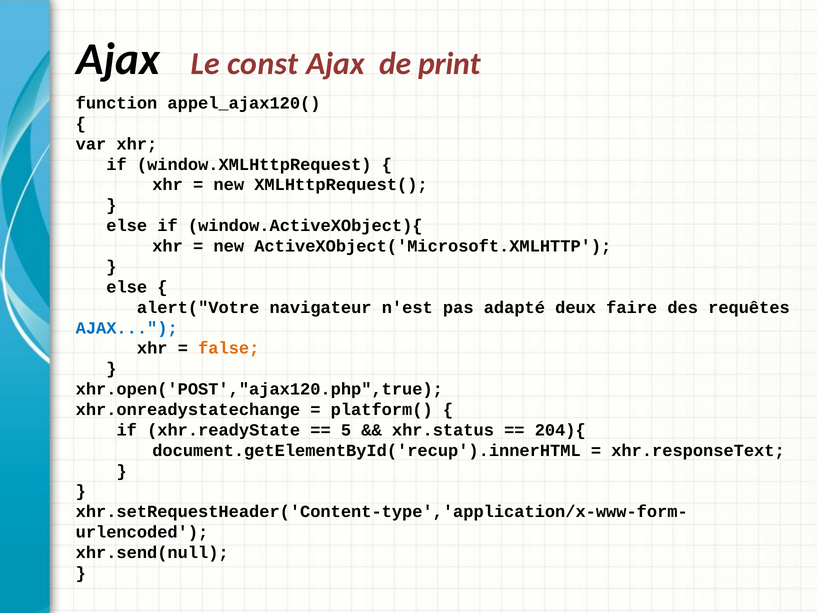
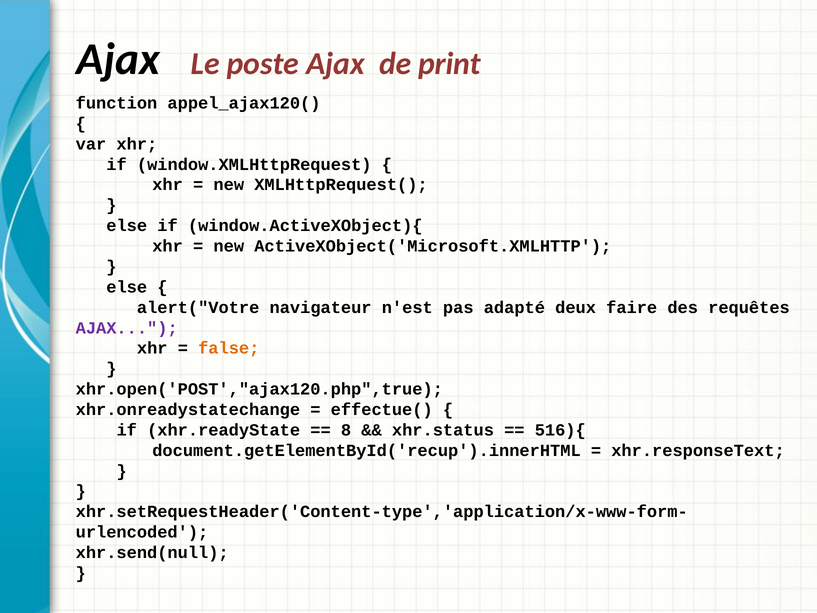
const: const -> poste
AJAX at (127, 328) colour: blue -> purple
platform(: platform( -> effectue(
5: 5 -> 8
204){: 204){ -> 516){
